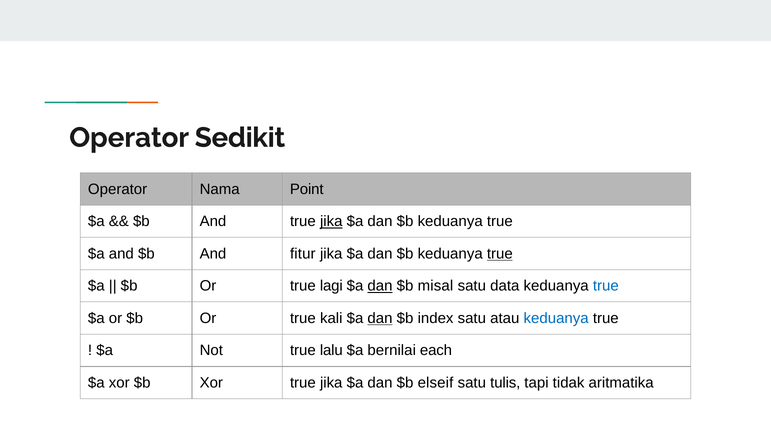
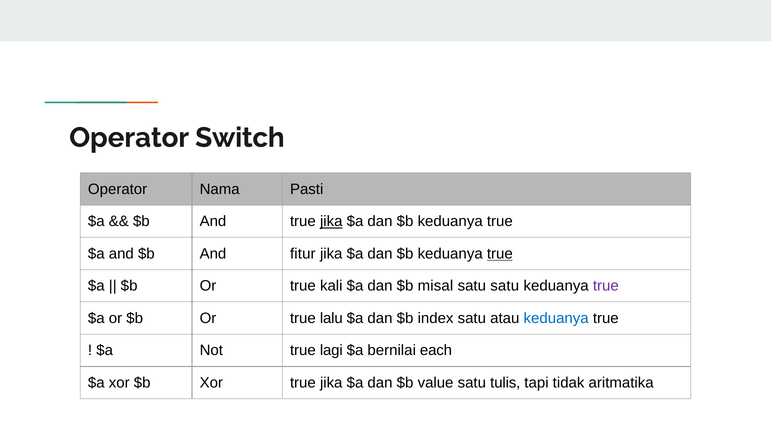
Sedikit: Sedikit -> Switch
Point: Point -> Pasti
lagi: lagi -> kali
dan at (380, 286) underline: present -> none
satu data: data -> satu
true at (606, 286) colour: blue -> purple
kali: kali -> lalu
dan at (380, 318) underline: present -> none
lalu: lalu -> lagi
elseif: elseif -> value
